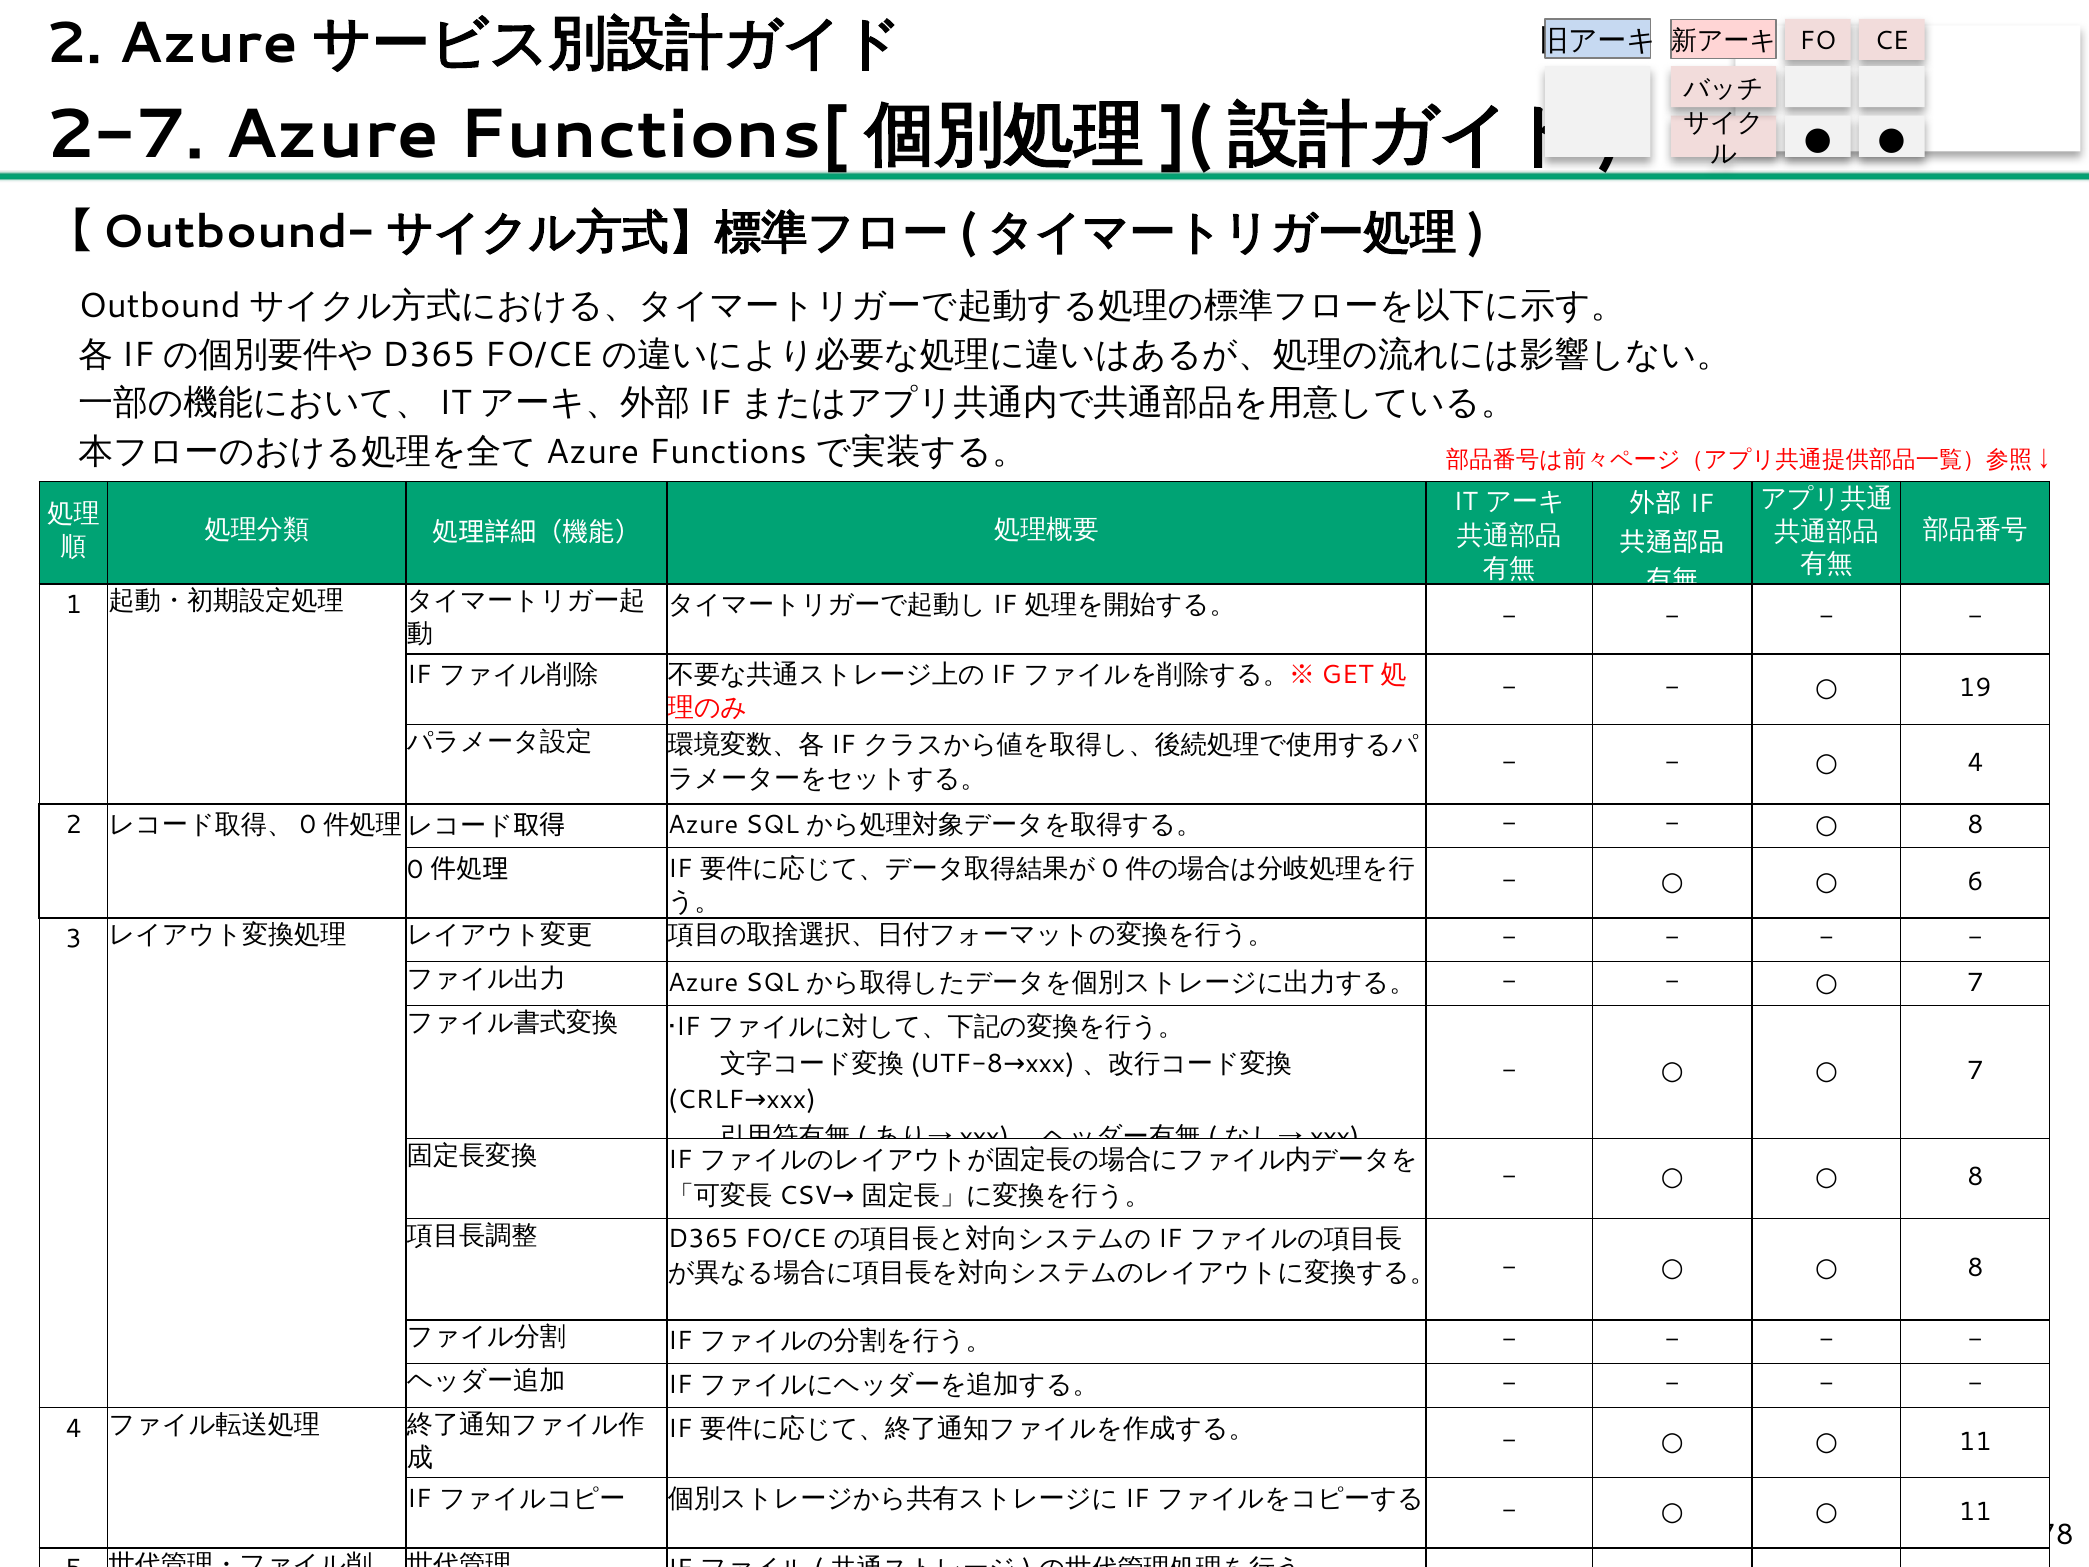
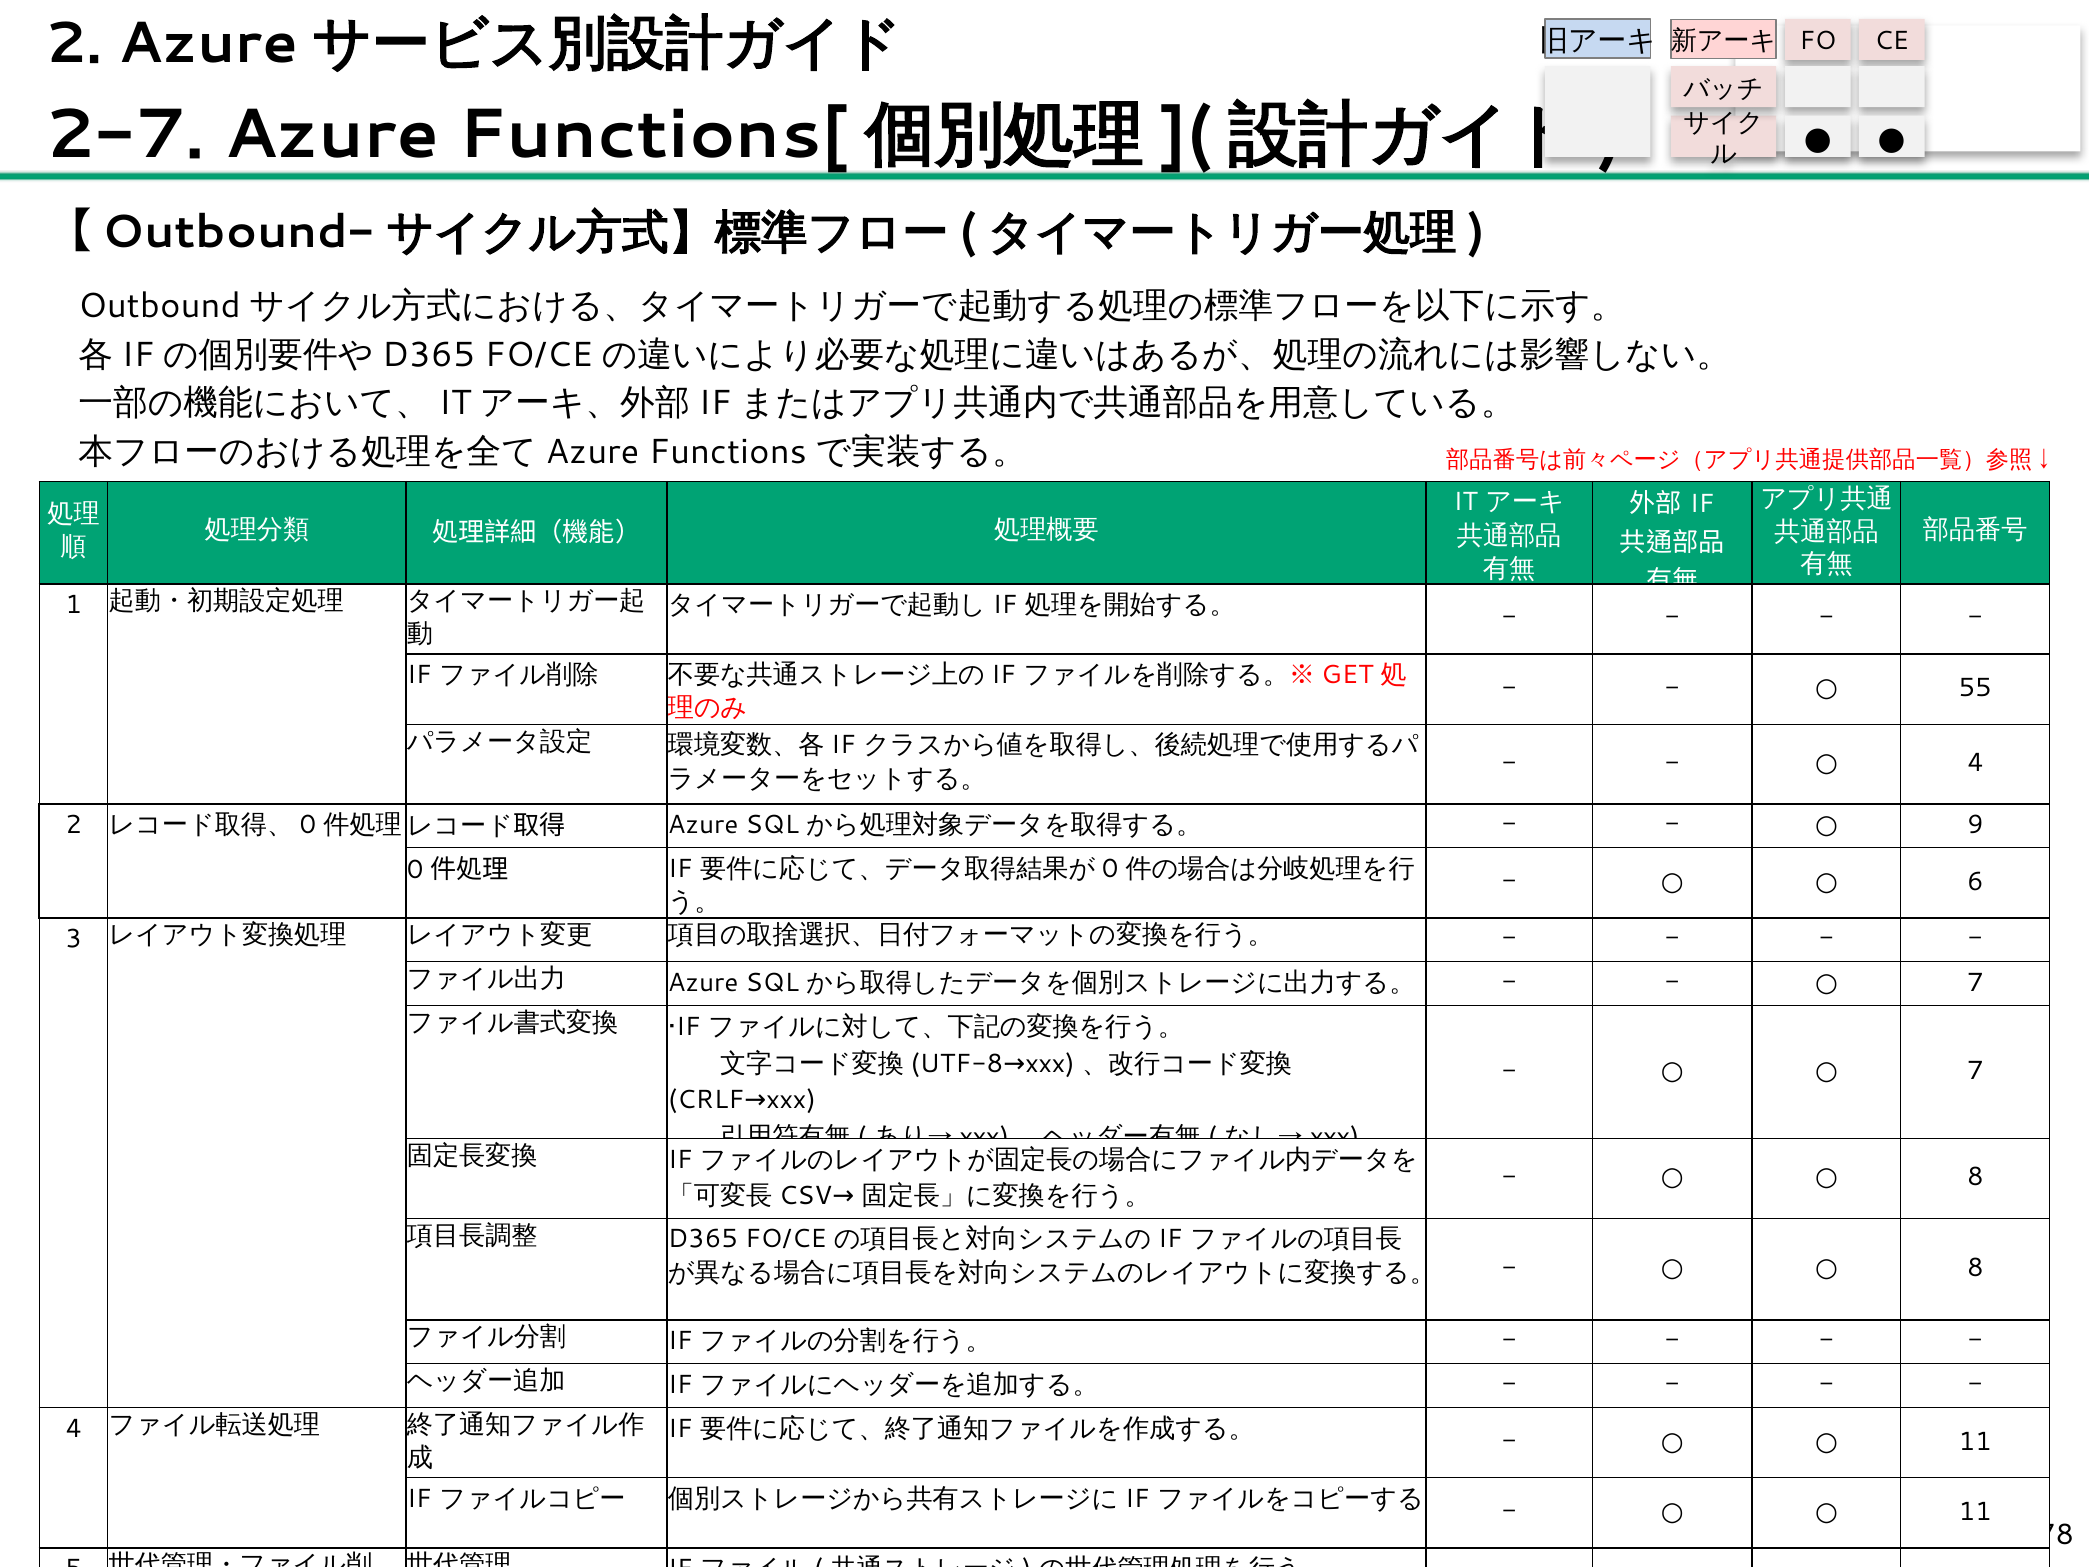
19: 19 -> 55
8 at (1975, 824): 8 -> 9
